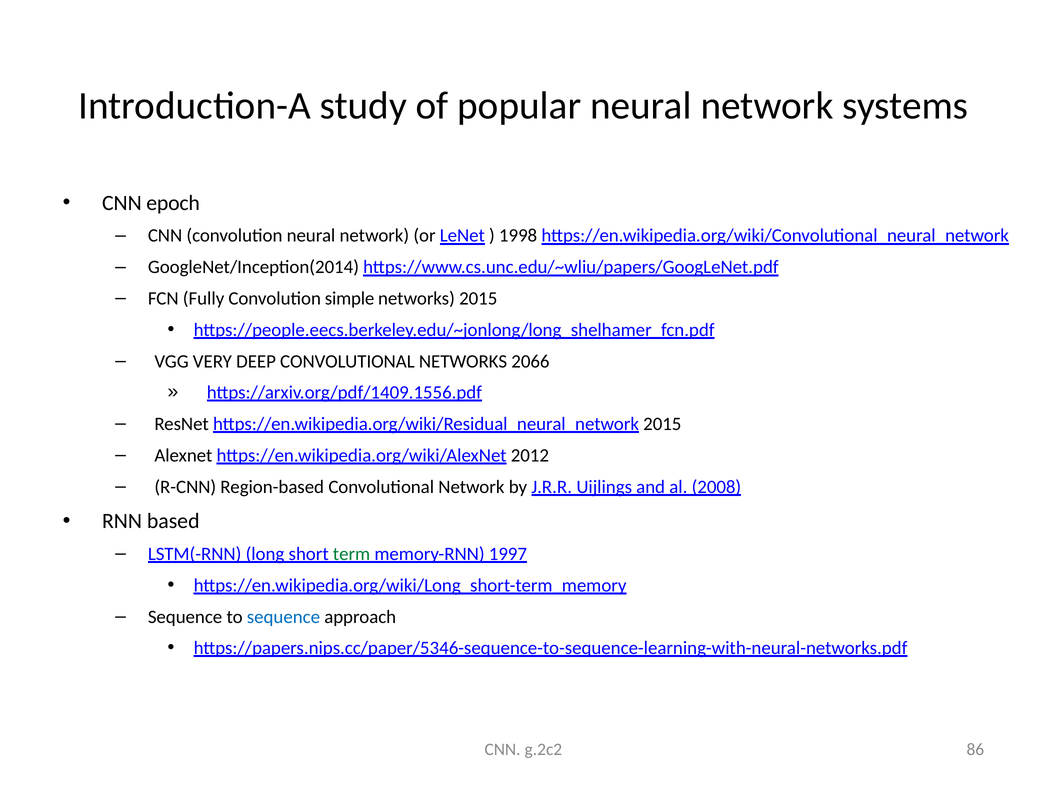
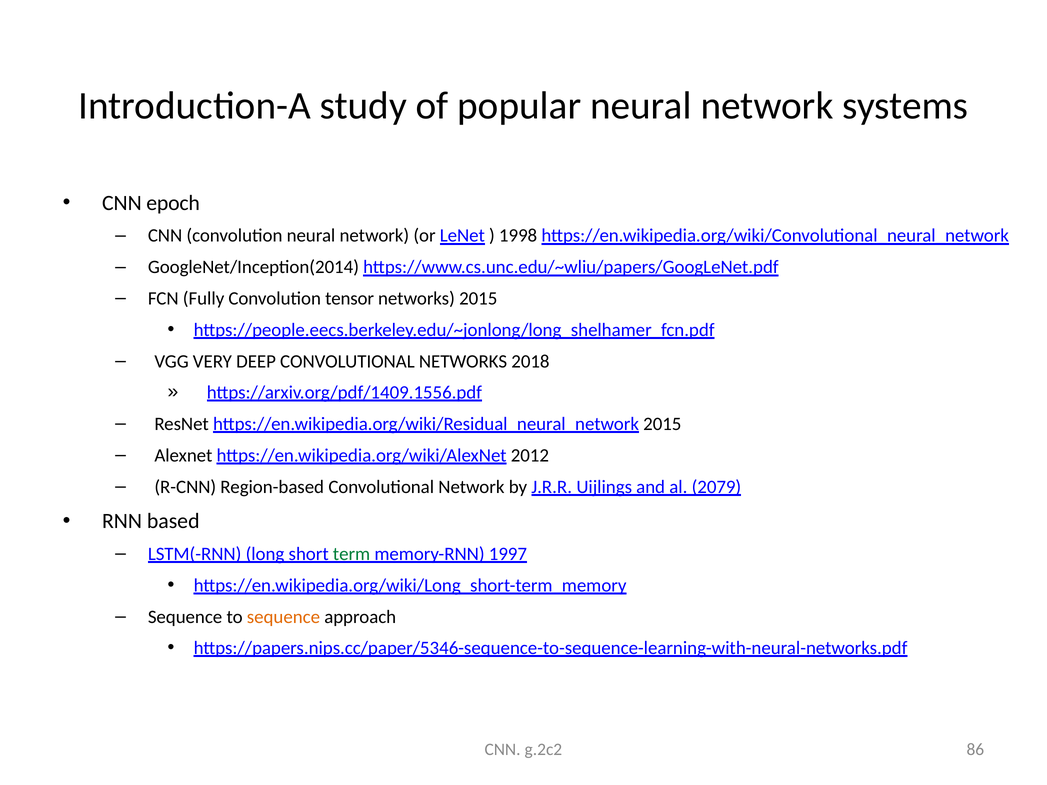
simple: simple -> tensor
2066: 2066 -> 2018
2008: 2008 -> 2079
sequence at (283, 617) colour: blue -> orange
